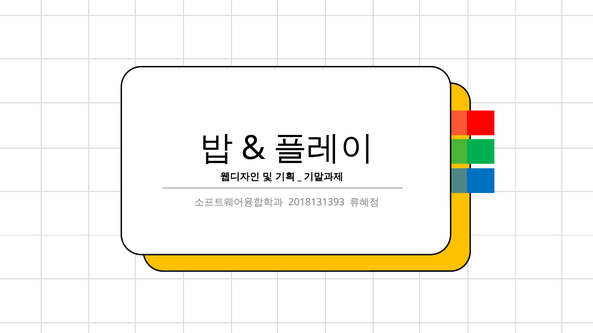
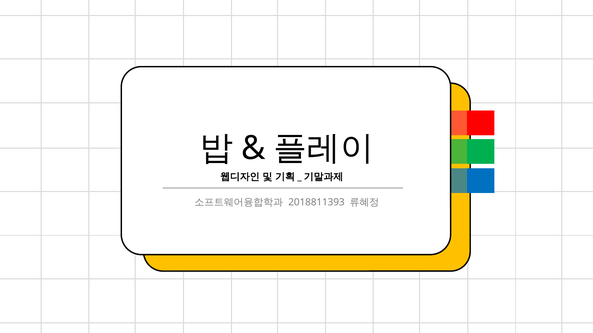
2018131393: 2018131393 -> 2018811393
